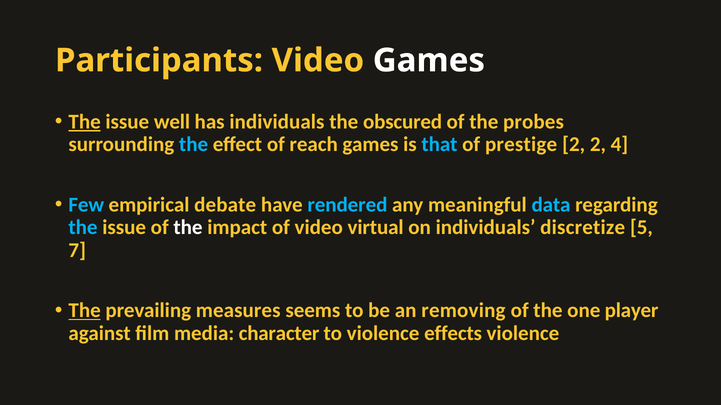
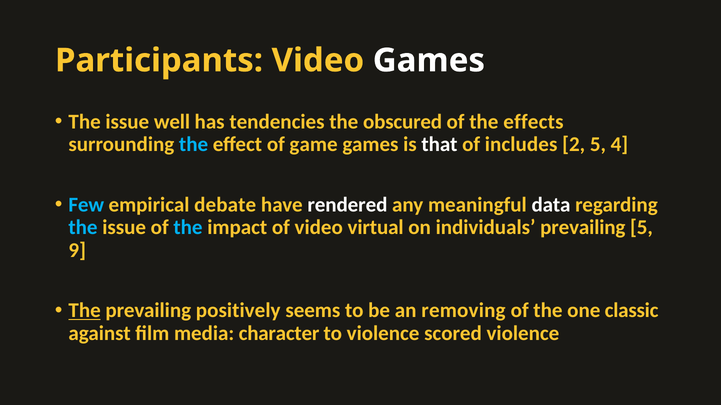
The at (85, 122) underline: present -> none
has individuals: individuals -> tendencies
probes: probes -> effects
reach: reach -> game
that colour: light blue -> white
prestige: prestige -> includes
2 2: 2 -> 5
rendered colour: light blue -> white
data colour: light blue -> white
the at (188, 228) colour: white -> light blue
individuals discretize: discretize -> prevailing
7: 7 -> 9
measures: measures -> positively
player: player -> classic
effects: effects -> scored
